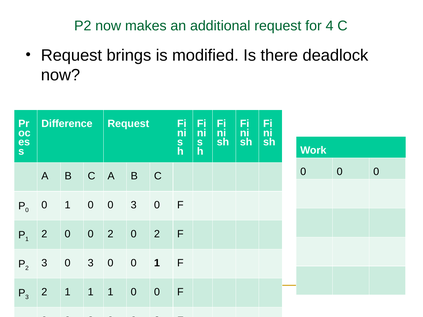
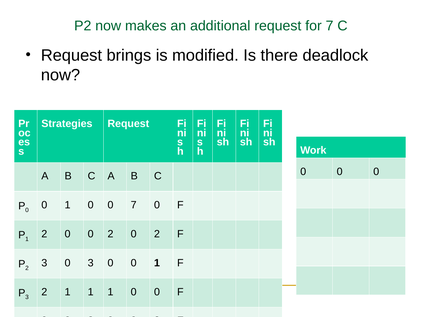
for 4: 4 -> 7
Difference: Difference -> Strategies
0 0 3: 3 -> 7
